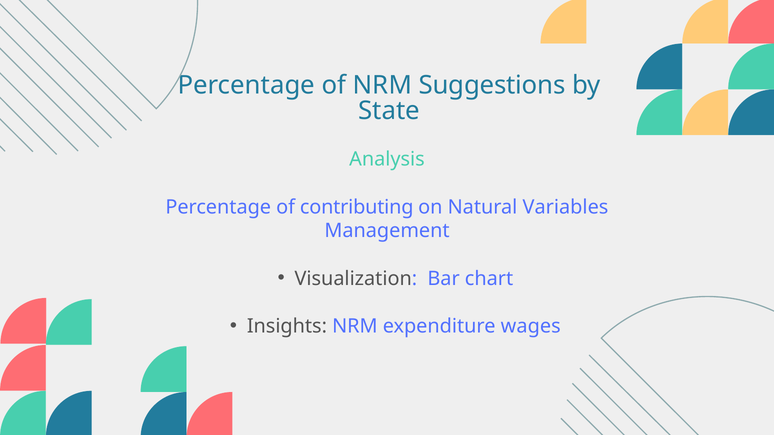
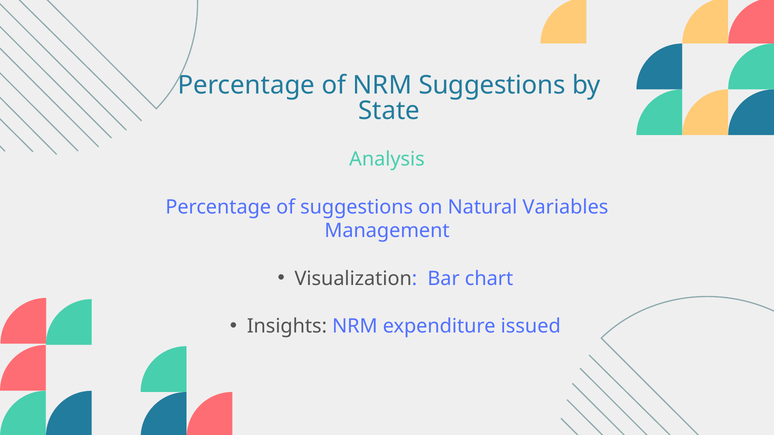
of contributing: contributing -> suggestions
wages: wages -> issued
